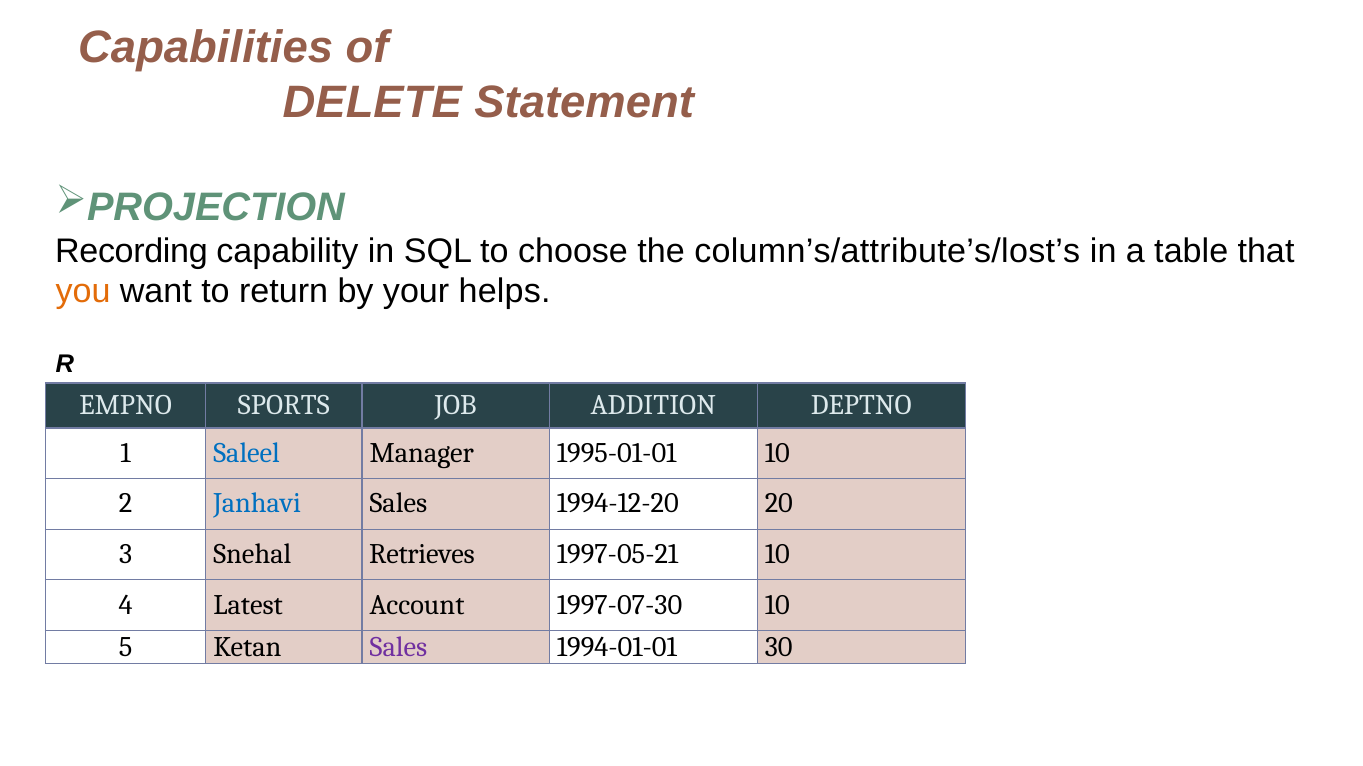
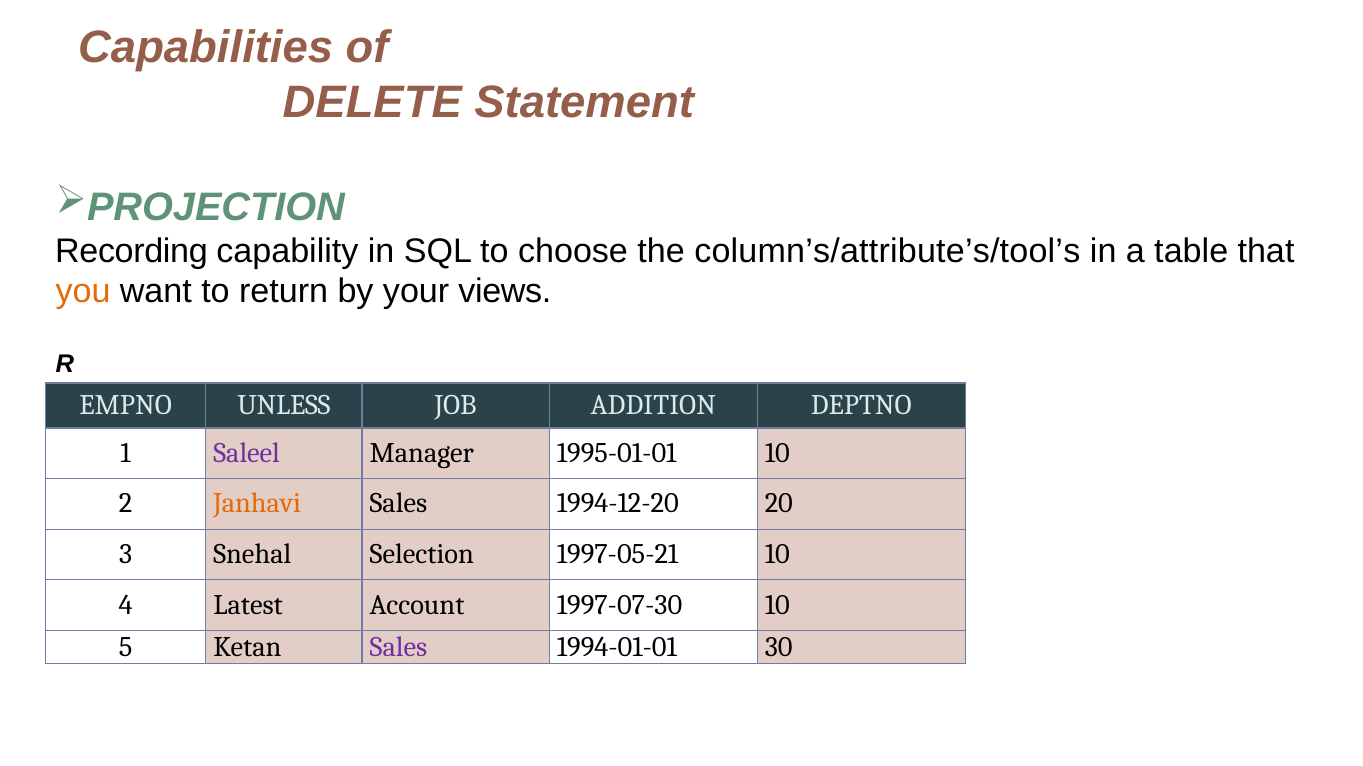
column’s/attribute’s/lost’s: column’s/attribute’s/lost’s -> column’s/attribute’s/tool’s
helps: helps -> views
SPORTS: SPORTS -> UNLESS
Saleel colour: blue -> purple
Janhavi colour: blue -> orange
Retrieves: Retrieves -> Selection
